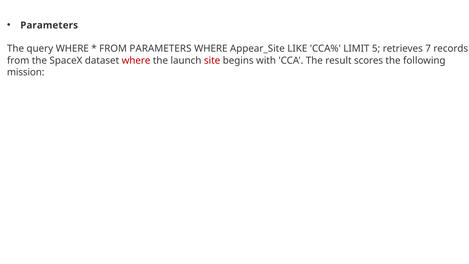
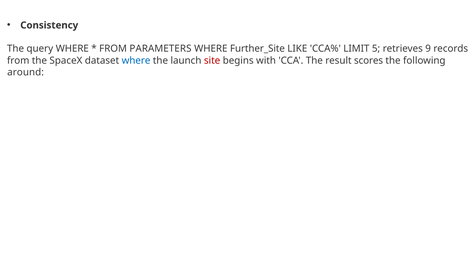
Parameters at (49, 25): Parameters -> Consistency
Appear_Site: Appear_Site -> Further_Site
7: 7 -> 9
where at (136, 60) colour: red -> blue
mission: mission -> around
